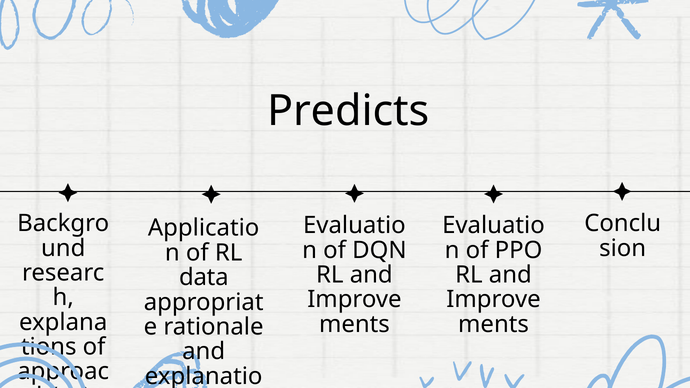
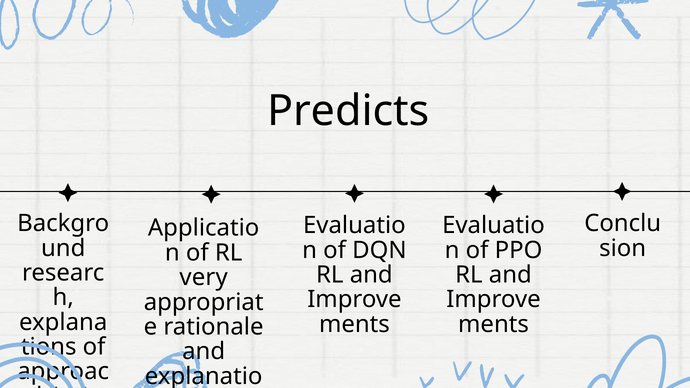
data: data -> very
